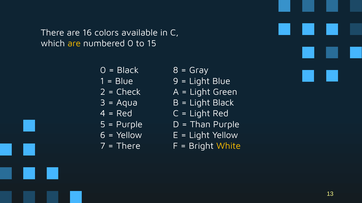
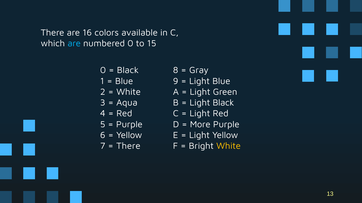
are at (74, 44) colour: yellow -> light blue
Check at (129, 92): Check -> White
Than: Than -> More
